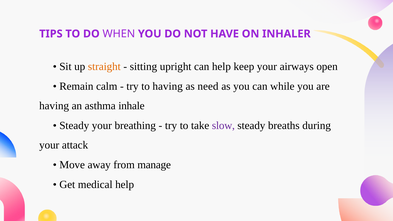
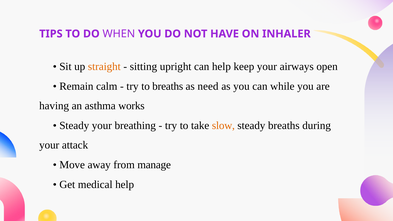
to having: having -> breaths
inhale: inhale -> works
slow colour: purple -> orange
